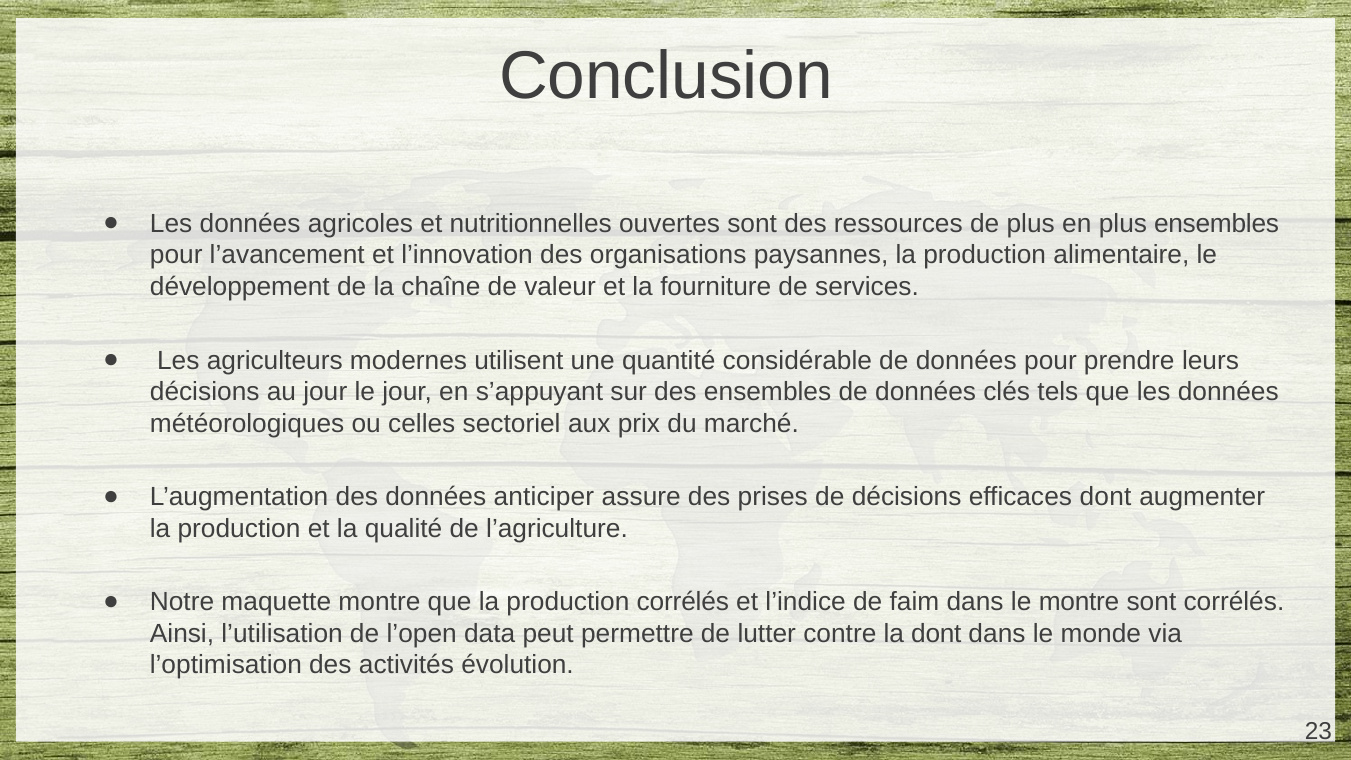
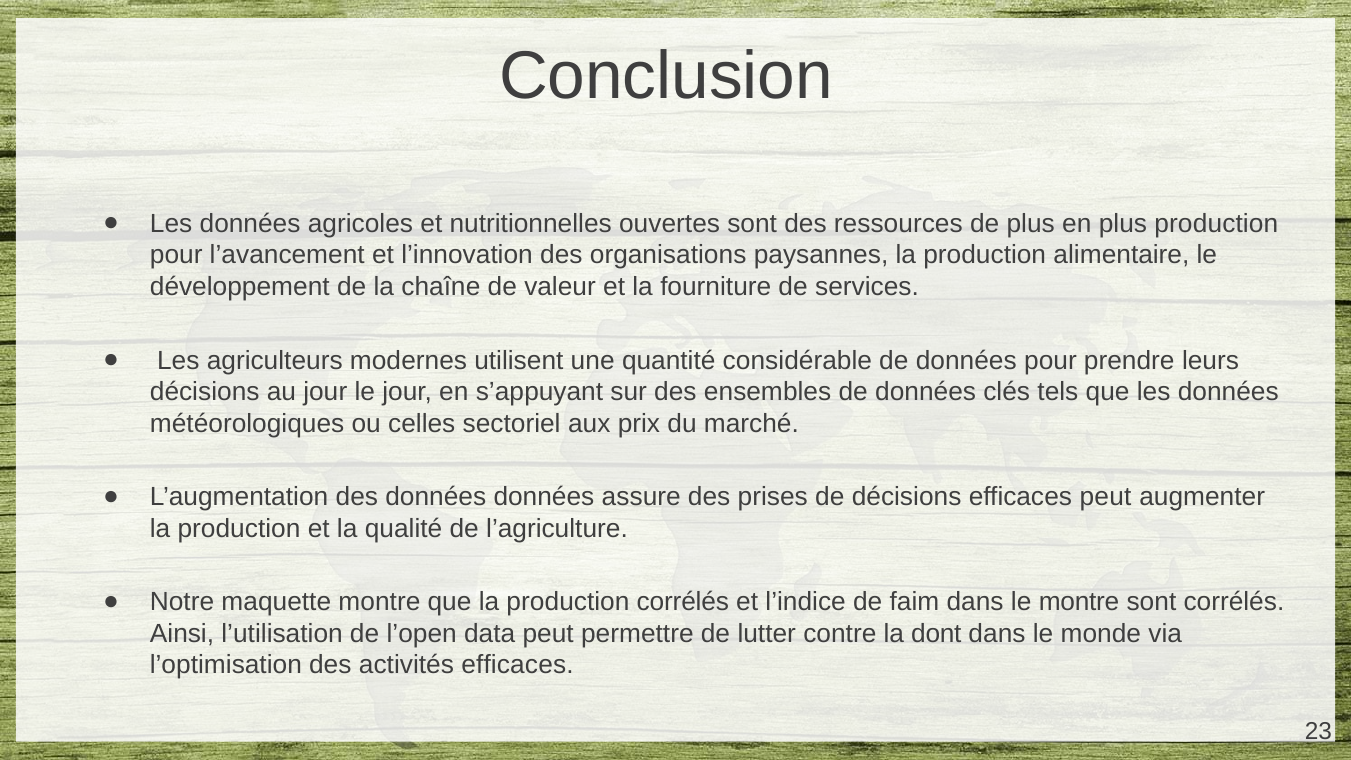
plus ensembles: ensembles -> production
données anticiper: anticiper -> données
efficaces dont: dont -> peut
activités évolution: évolution -> efficaces
